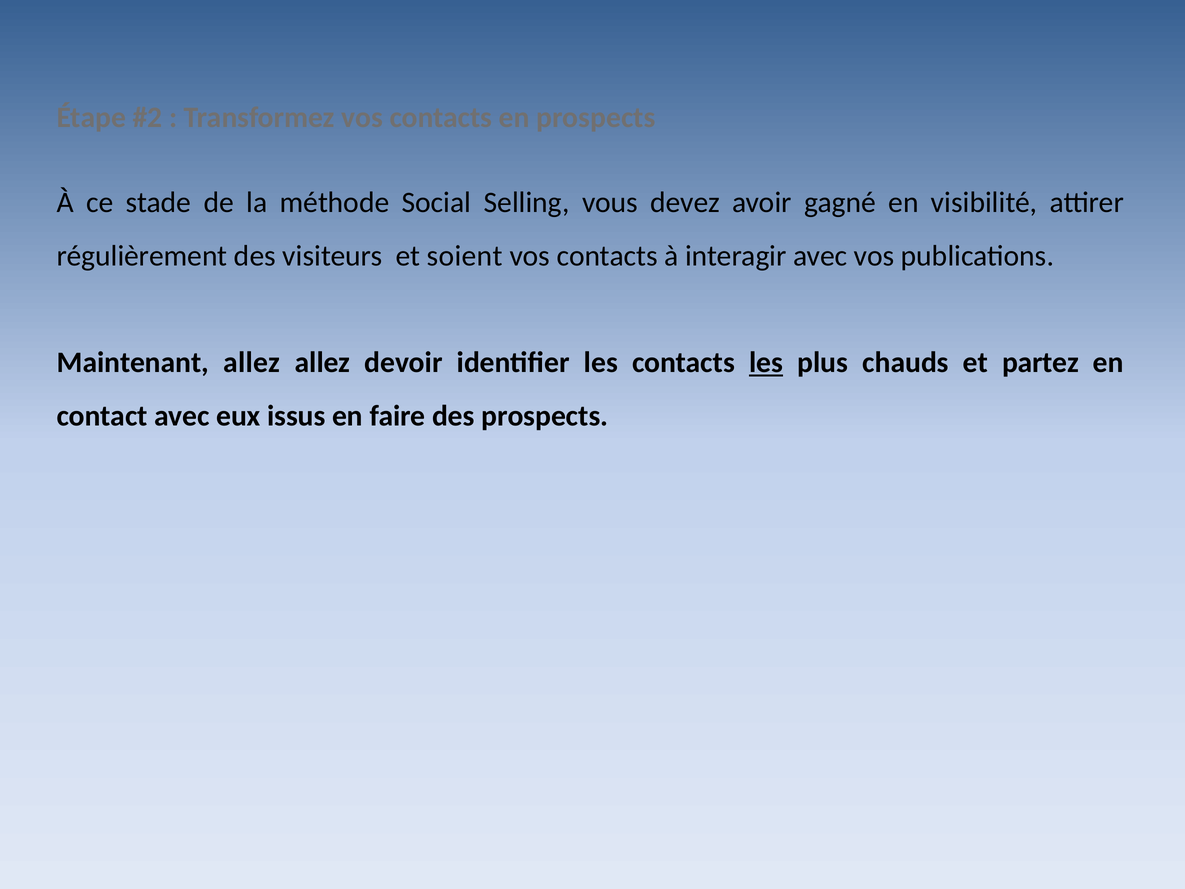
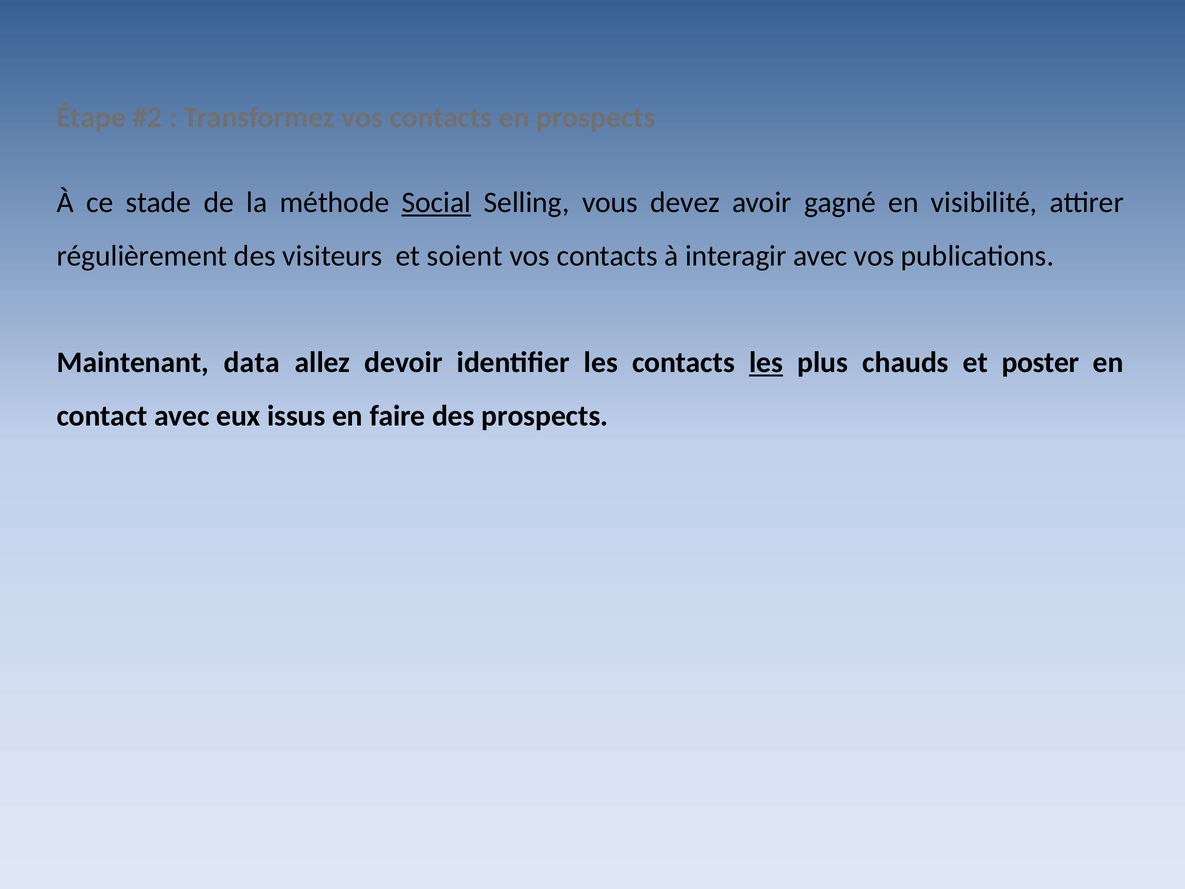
Social underline: none -> present
Maintenant allez: allez -> data
partez: partez -> poster
